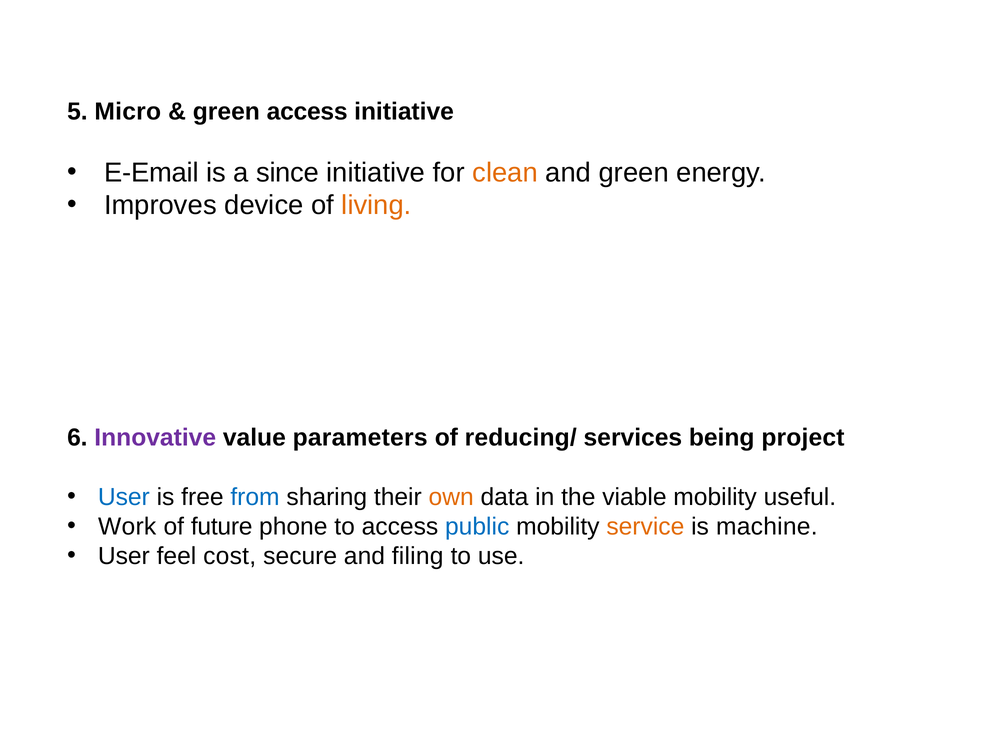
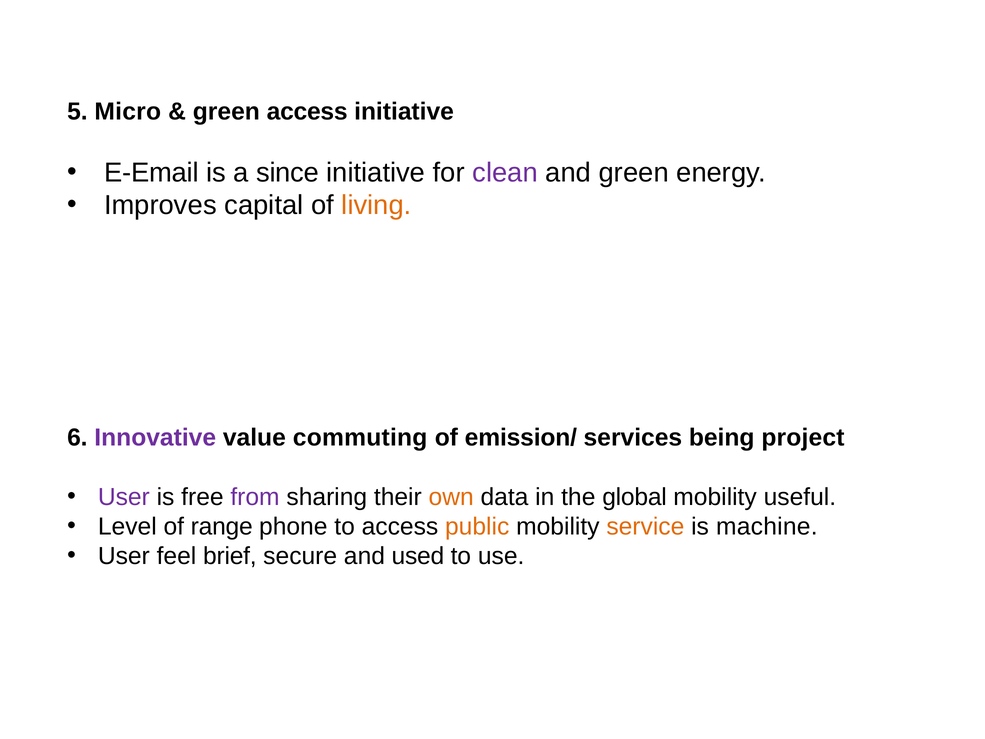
clean colour: orange -> purple
device: device -> capital
parameters: parameters -> commuting
reducing/: reducing/ -> emission/
User at (124, 497) colour: blue -> purple
from colour: blue -> purple
viable: viable -> global
Work: Work -> Level
future: future -> range
public colour: blue -> orange
cost: cost -> brief
filing: filing -> used
